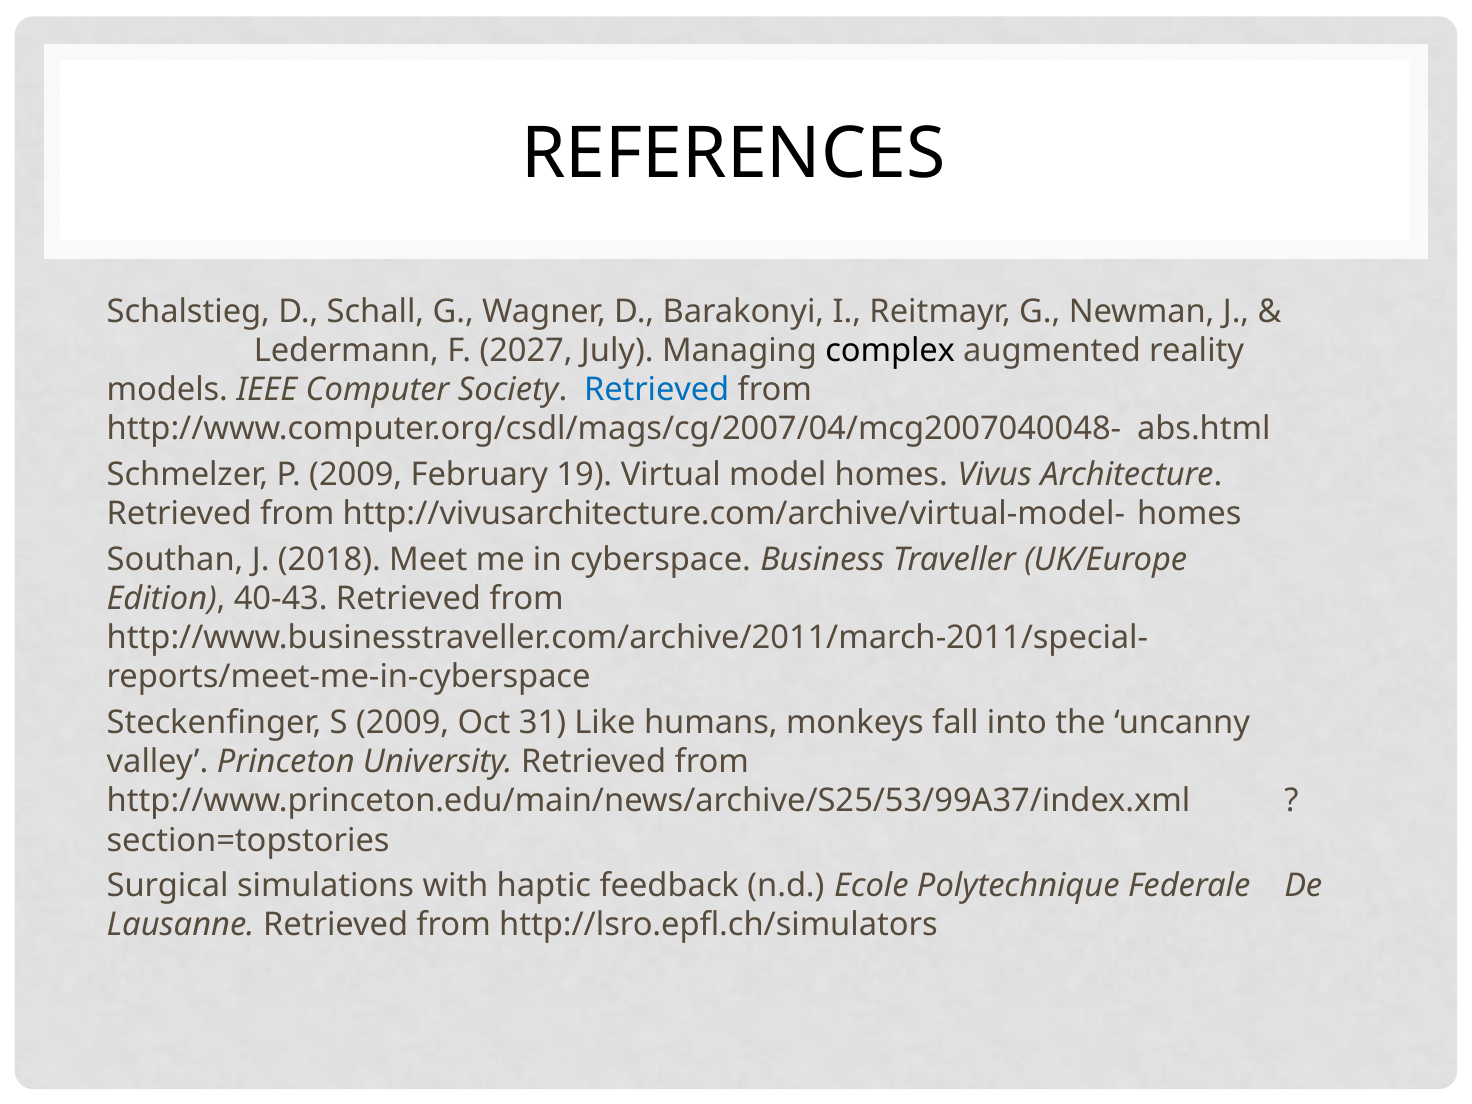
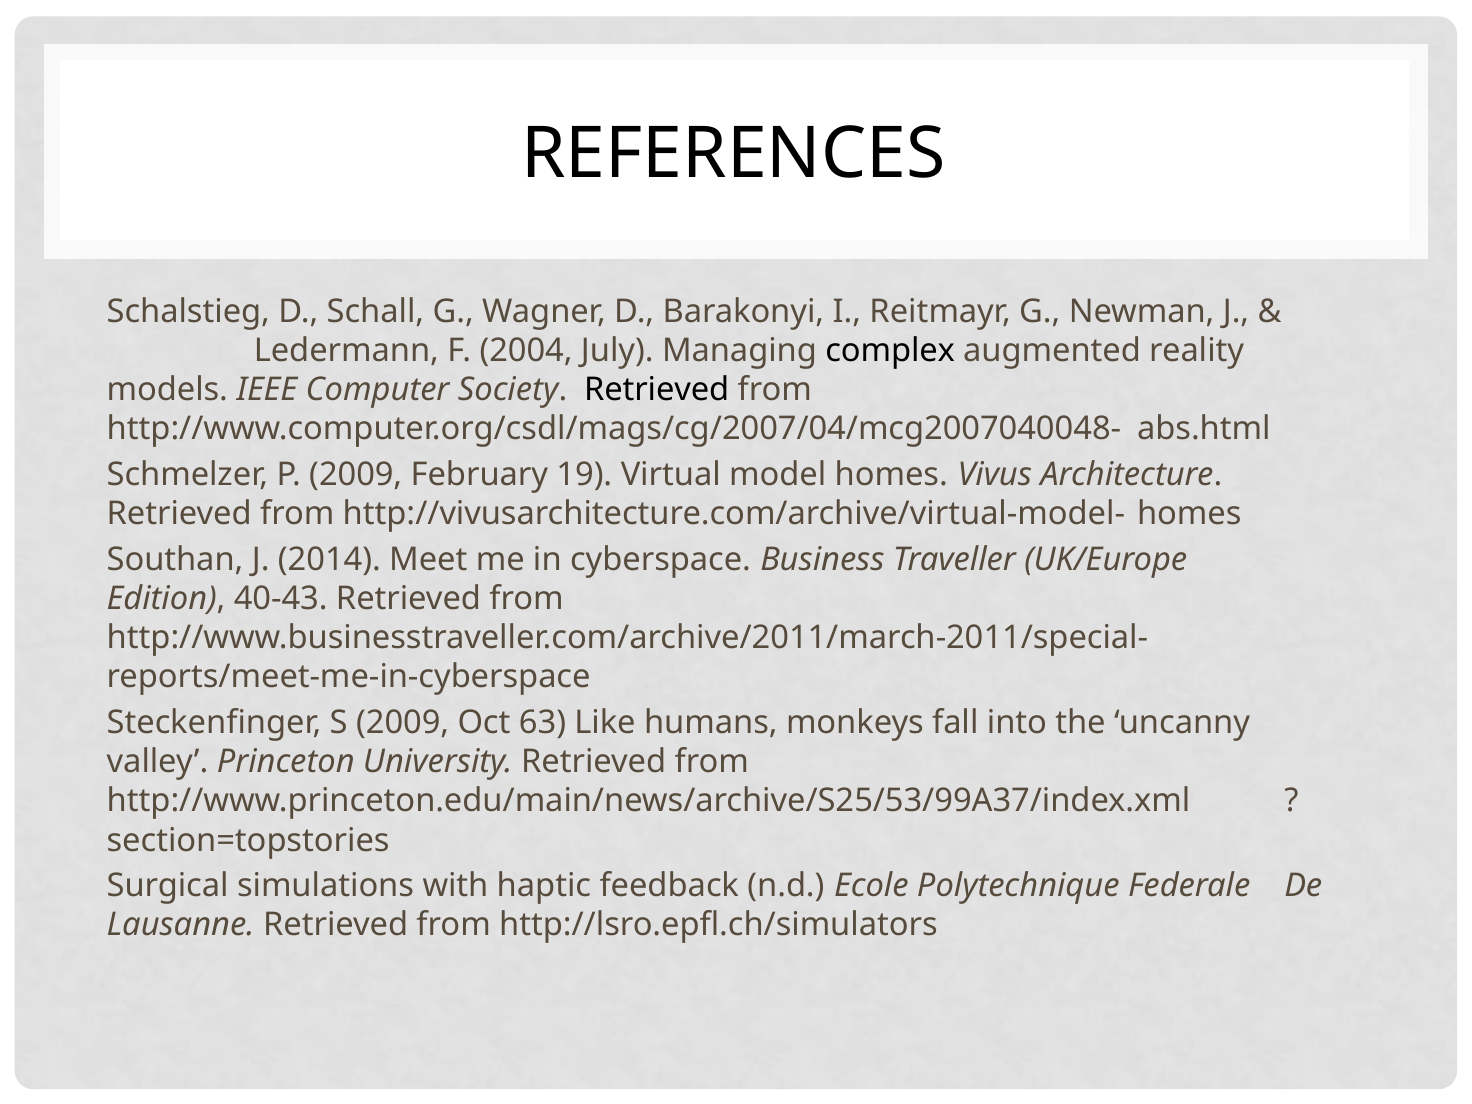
2027: 2027 -> 2004
Retrieved at (657, 390) colour: blue -> black
2018: 2018 -> 2014
31: 31 -> 63
